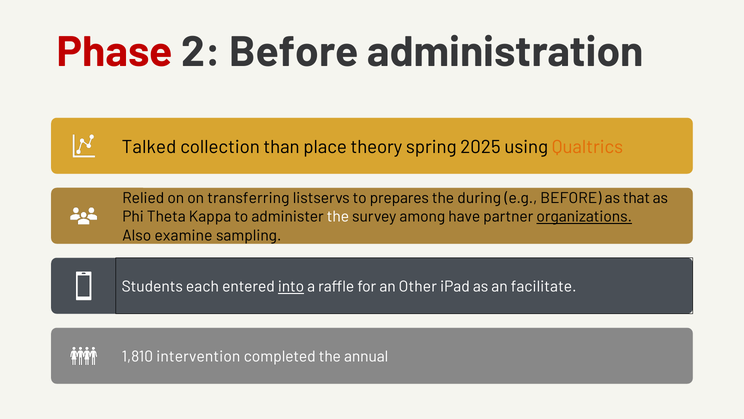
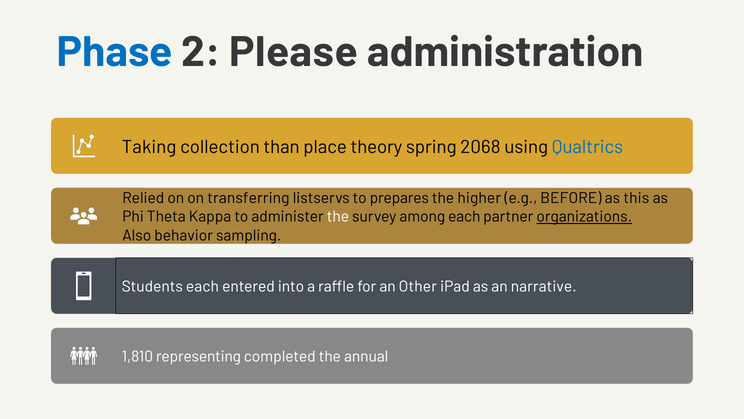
Phase colour: red -> blue
2 Before: Before -> Please
Talked: Talked -> Taking
2025: 2025 -> 2068
Qualtrics colour: orange -> blue
during: during -> higher
that: that -> this
among have: have -> each
examine: examine -> behavior
into underline: present -> none
facilitate: facilitate -> narrative
intervention: intervention -> representing
